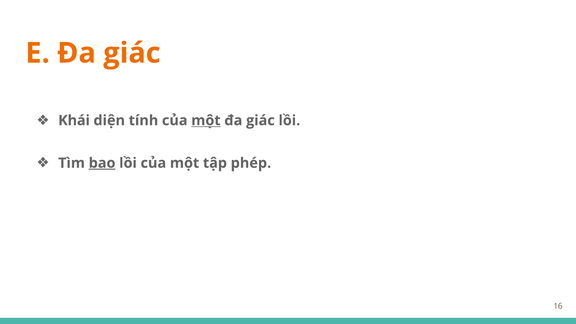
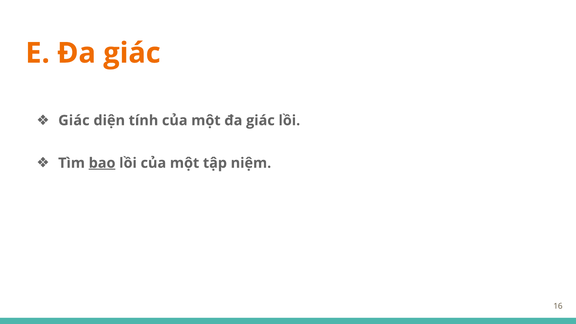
Khái at (74, 120): Khái -> Giác
một at (206, 120) underline: present -> none
phép: phép -> niệm
